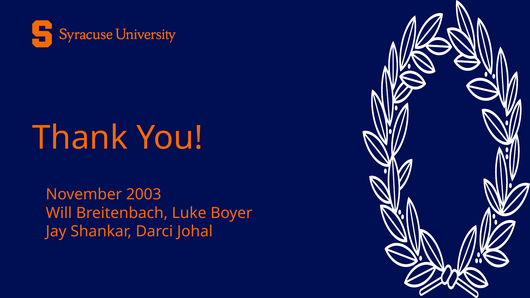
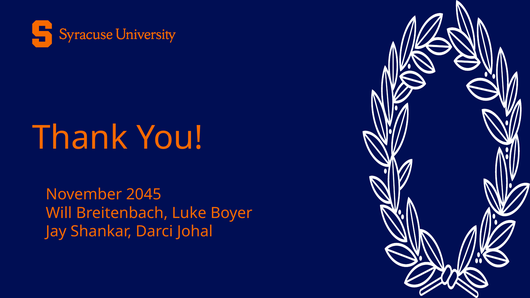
2003: 2003 -> 2045
